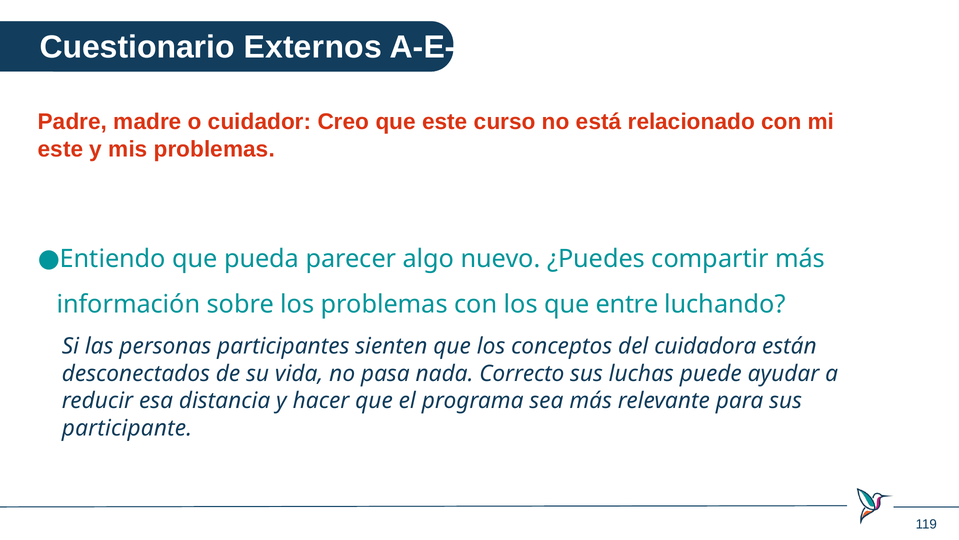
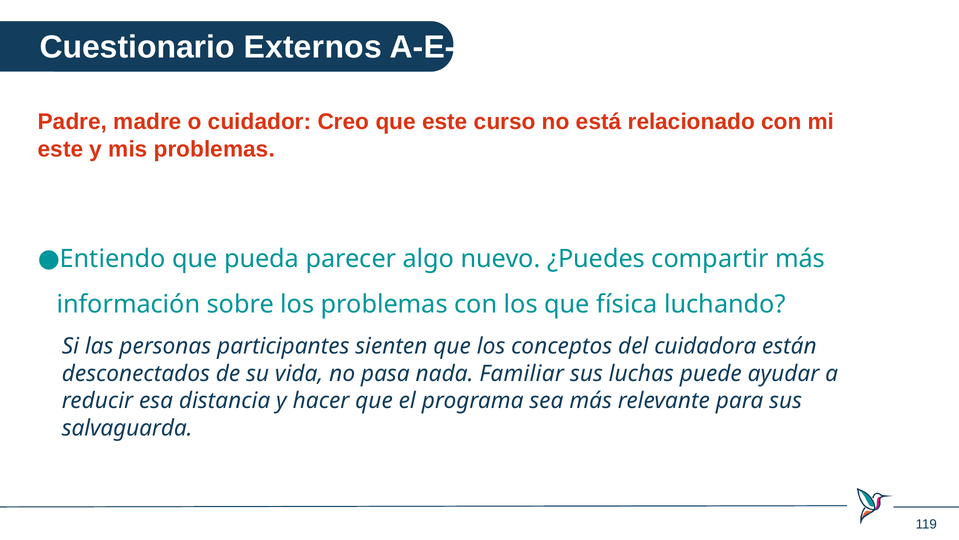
entre: entre -> física
Correcto: Correcto -> Familiar
participante: participante -> salvaguarda
